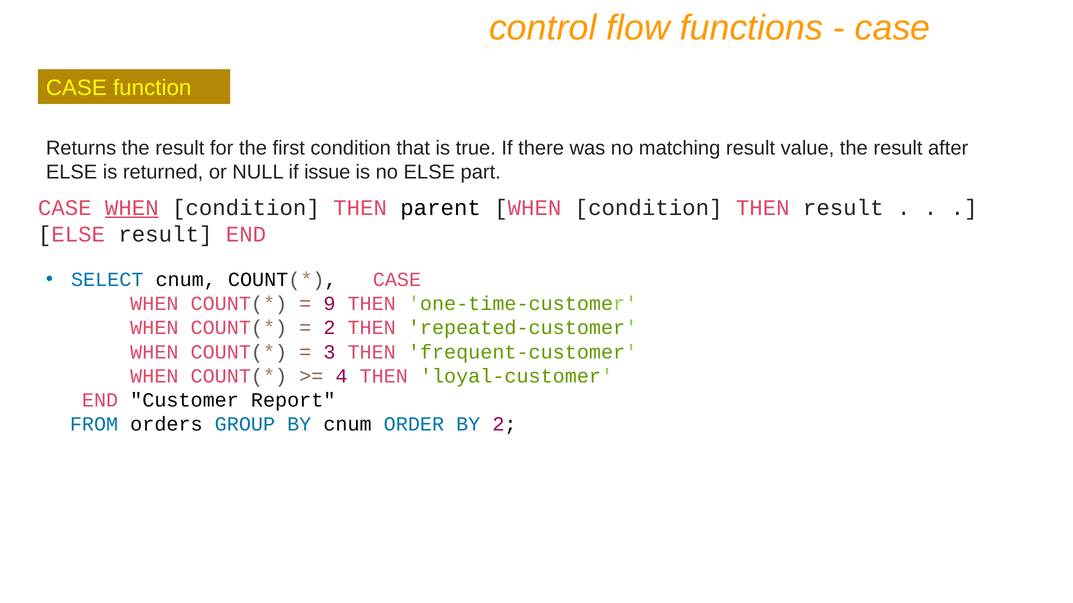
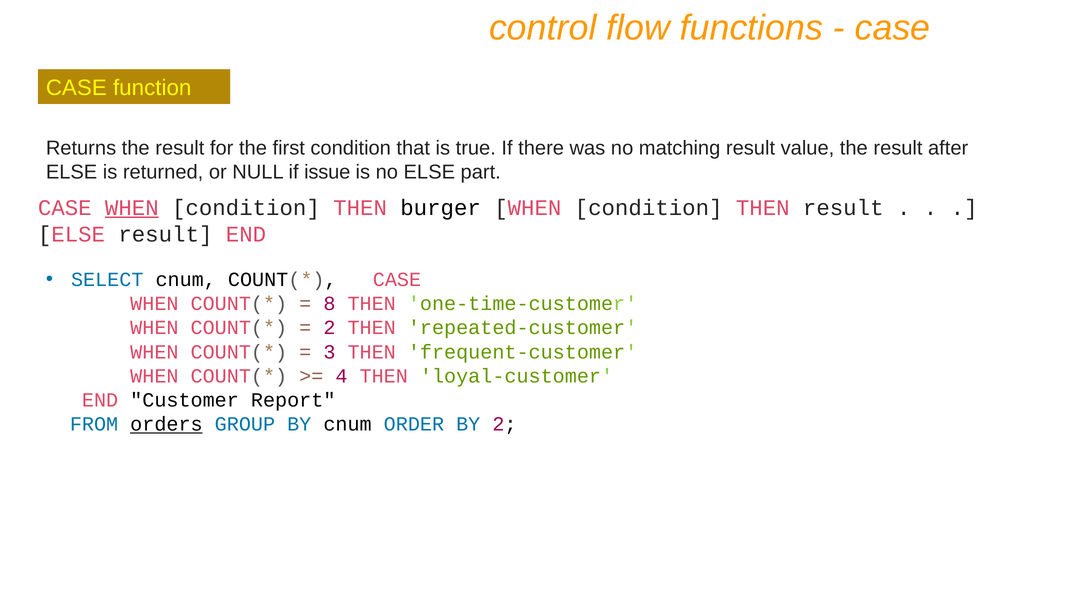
parent: parent -> burger
9: 9 -> 8
orders underline: none -> present
